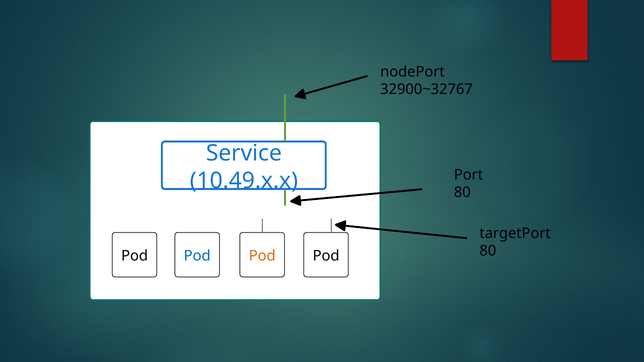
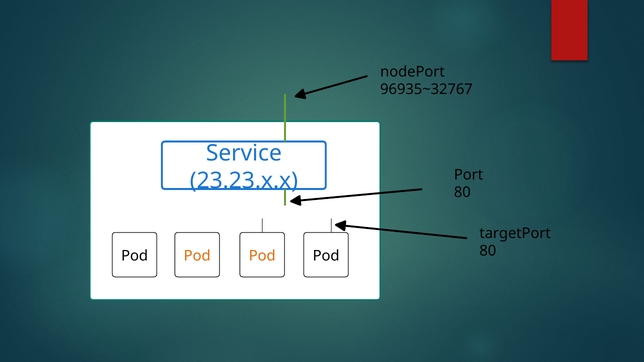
32900~32767: 32900~32767 -> 96935~32767
10.49.x.x: 10.49.x.x -> 23.23.x.x
Pod at (197, 256) colour: blue -> orange
